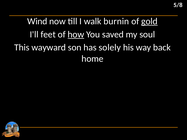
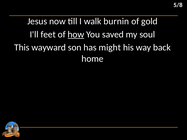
Wind: Wind -> Jesus
gold underline: present -> none
solely: solely -> might
